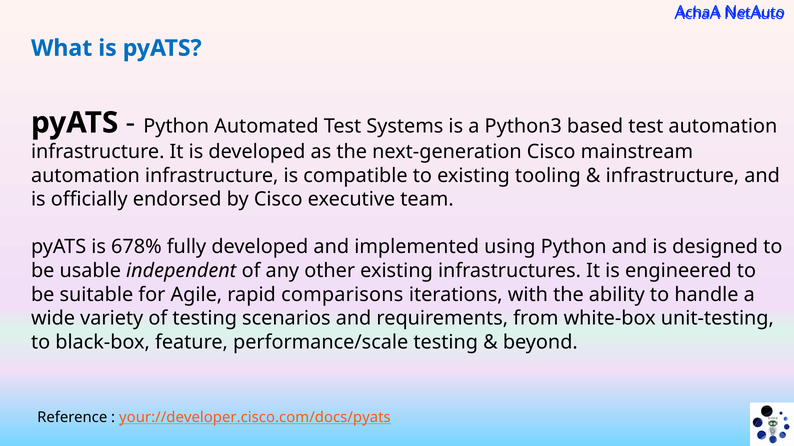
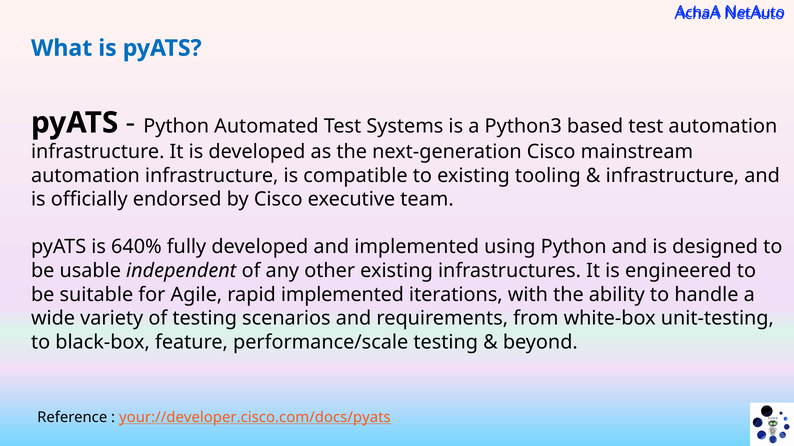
678%: 678% -> 640%
rapid comparisons: comparisons -> implemented
